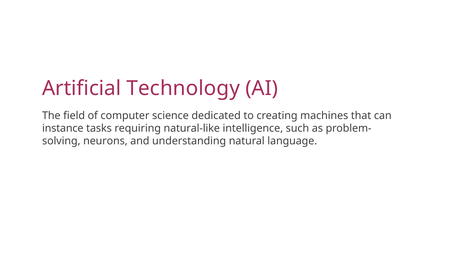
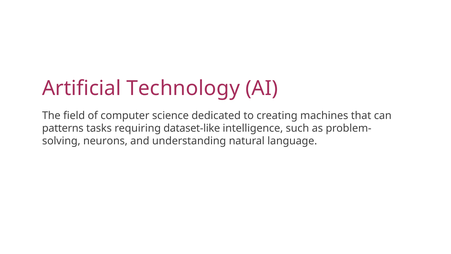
instance: instance -> patterns
natural-like: natural-like -> dataset-like
